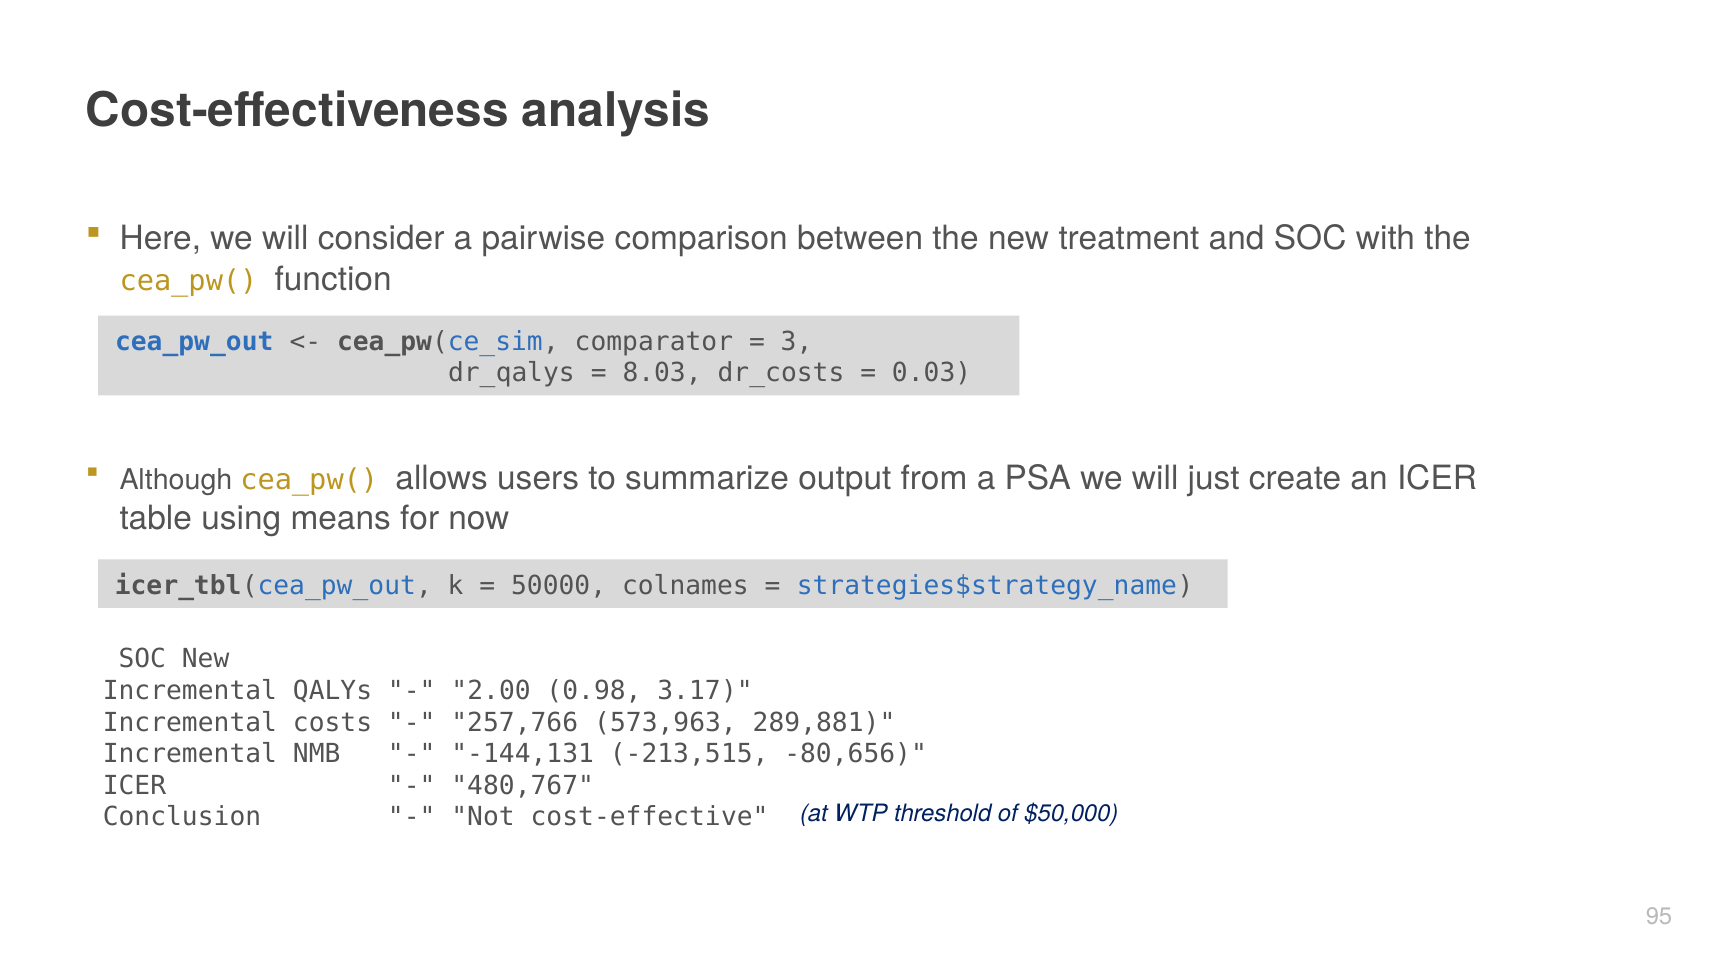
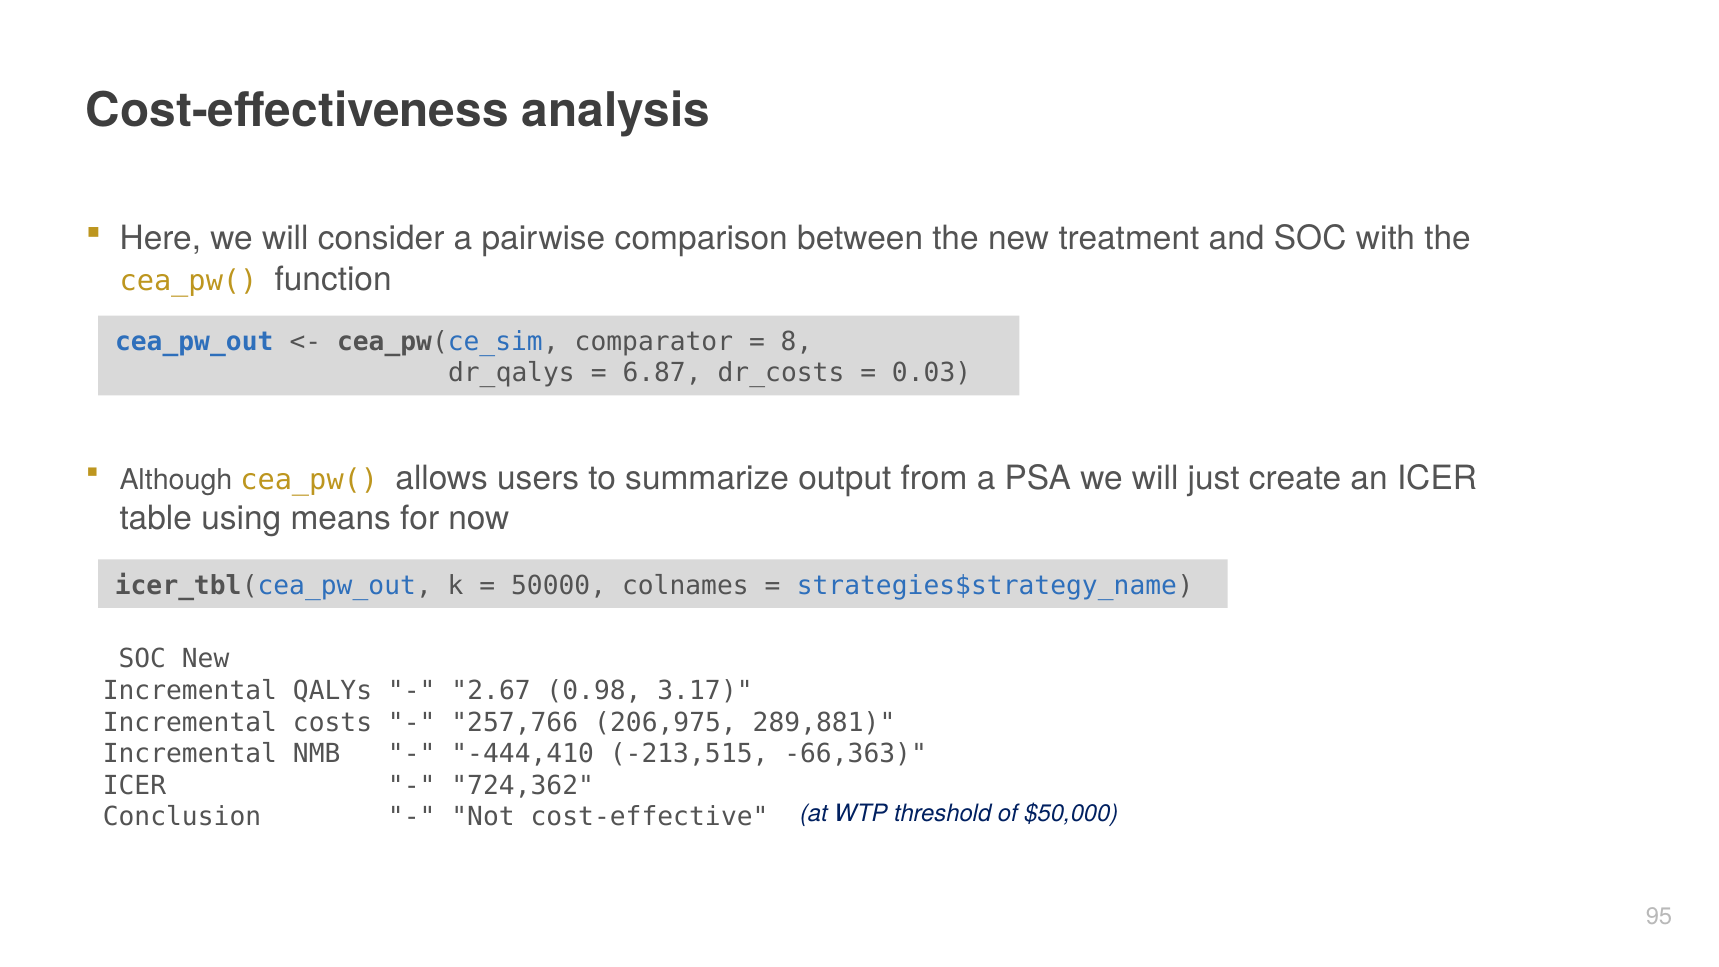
3: 3 -> 8
8.03: 8.03 -> 6.87
2.00: 2.00 -> 2.67
573,963: 573,963 -> 206,975
-144,131: -144,131 -> -444,410
-80,656: -80,656 -> -66,363
480,767: 480,767 -> 724,362
